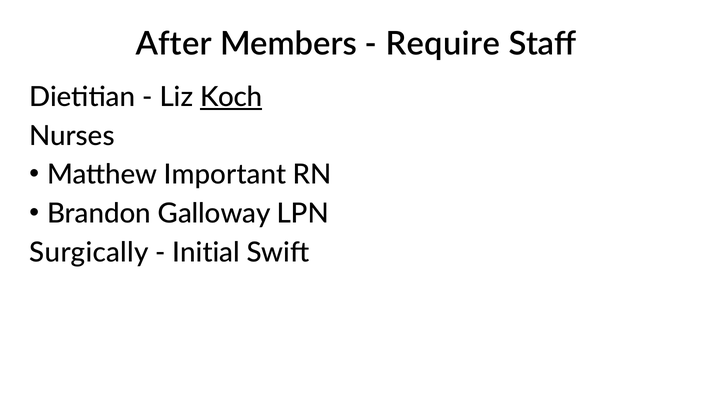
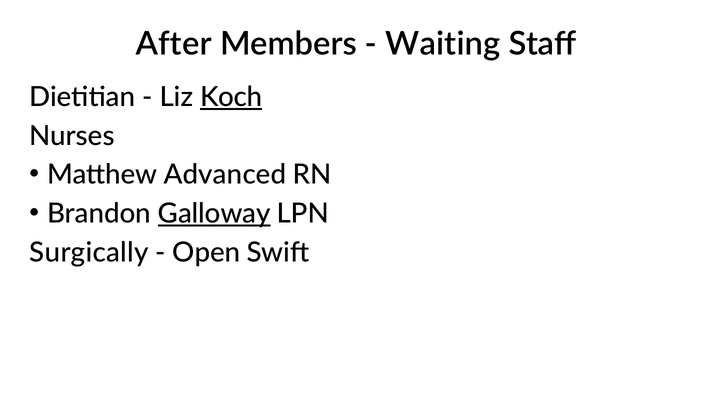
Require: Require -> Waiting
Important: Important -> Advanced
Galloway underline: none -> present
Initial: Initial -> Open
